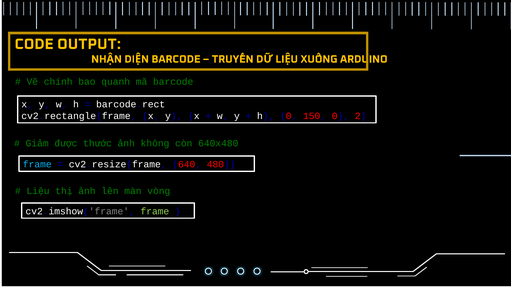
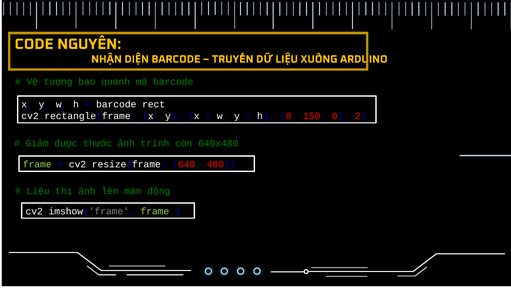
OUTPUT: OUTPUT -> NGUYÊN
chính: chính -> tượng
không: không -> trình
frame at (37, 164) colour: light blue -> light green
vòng: vòng -> động
